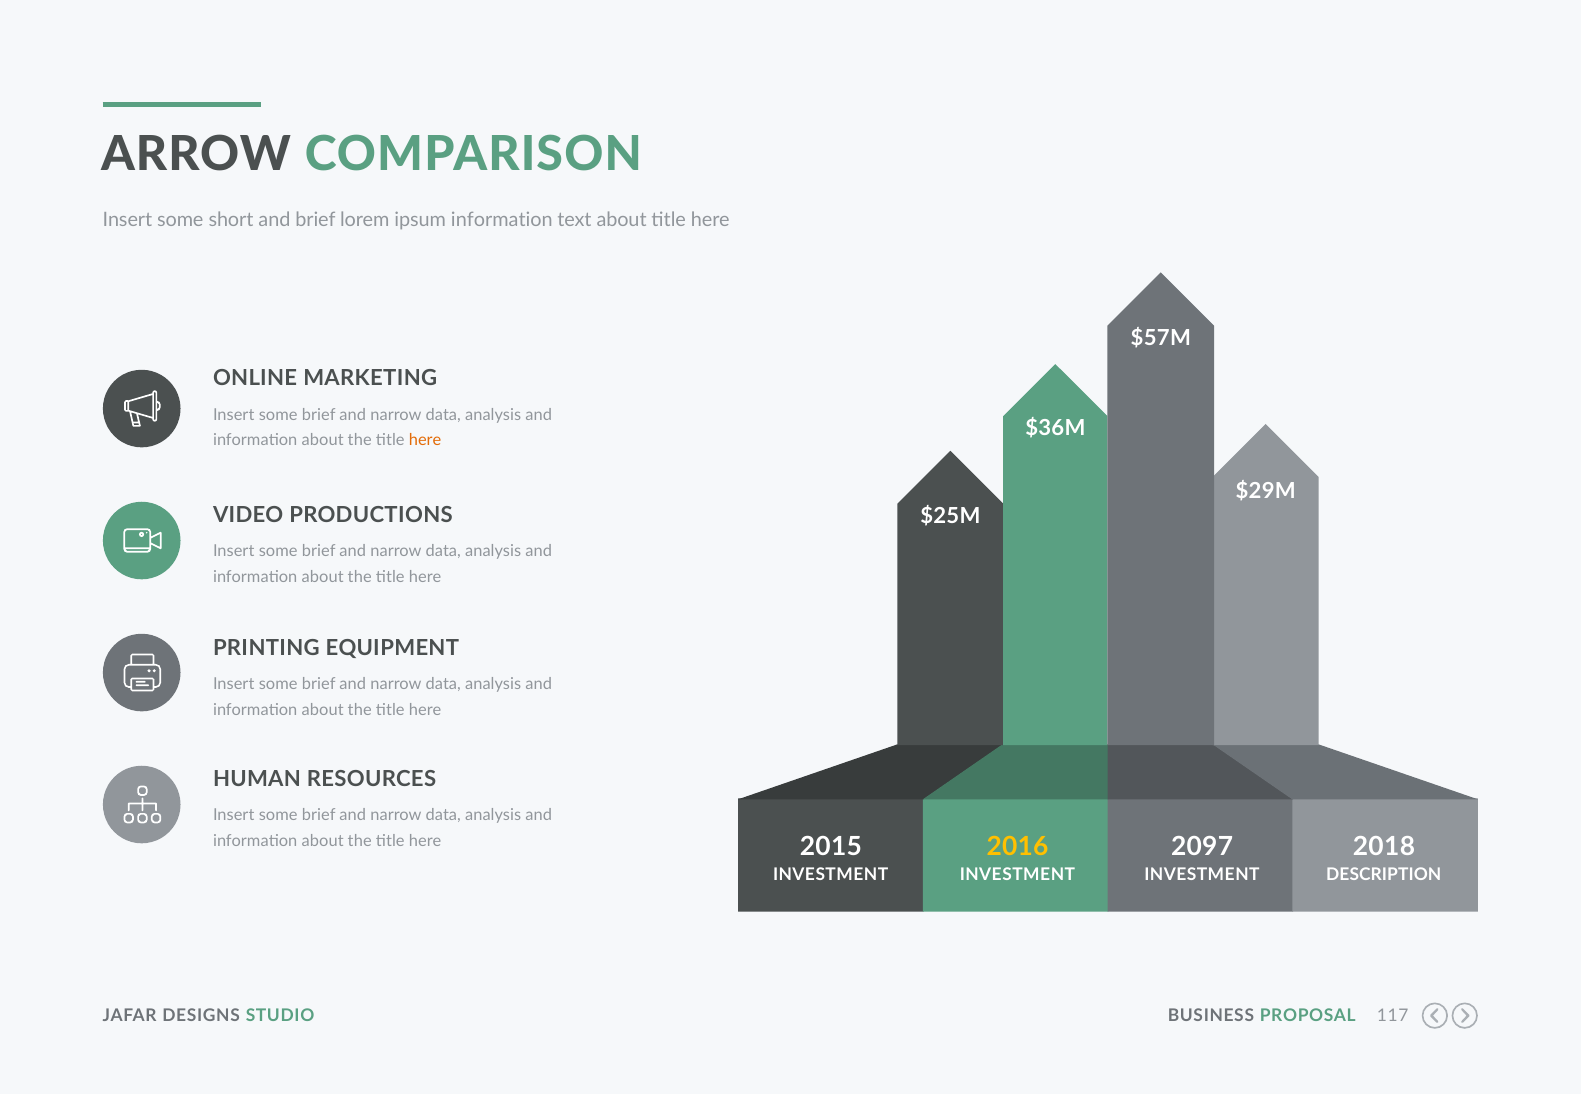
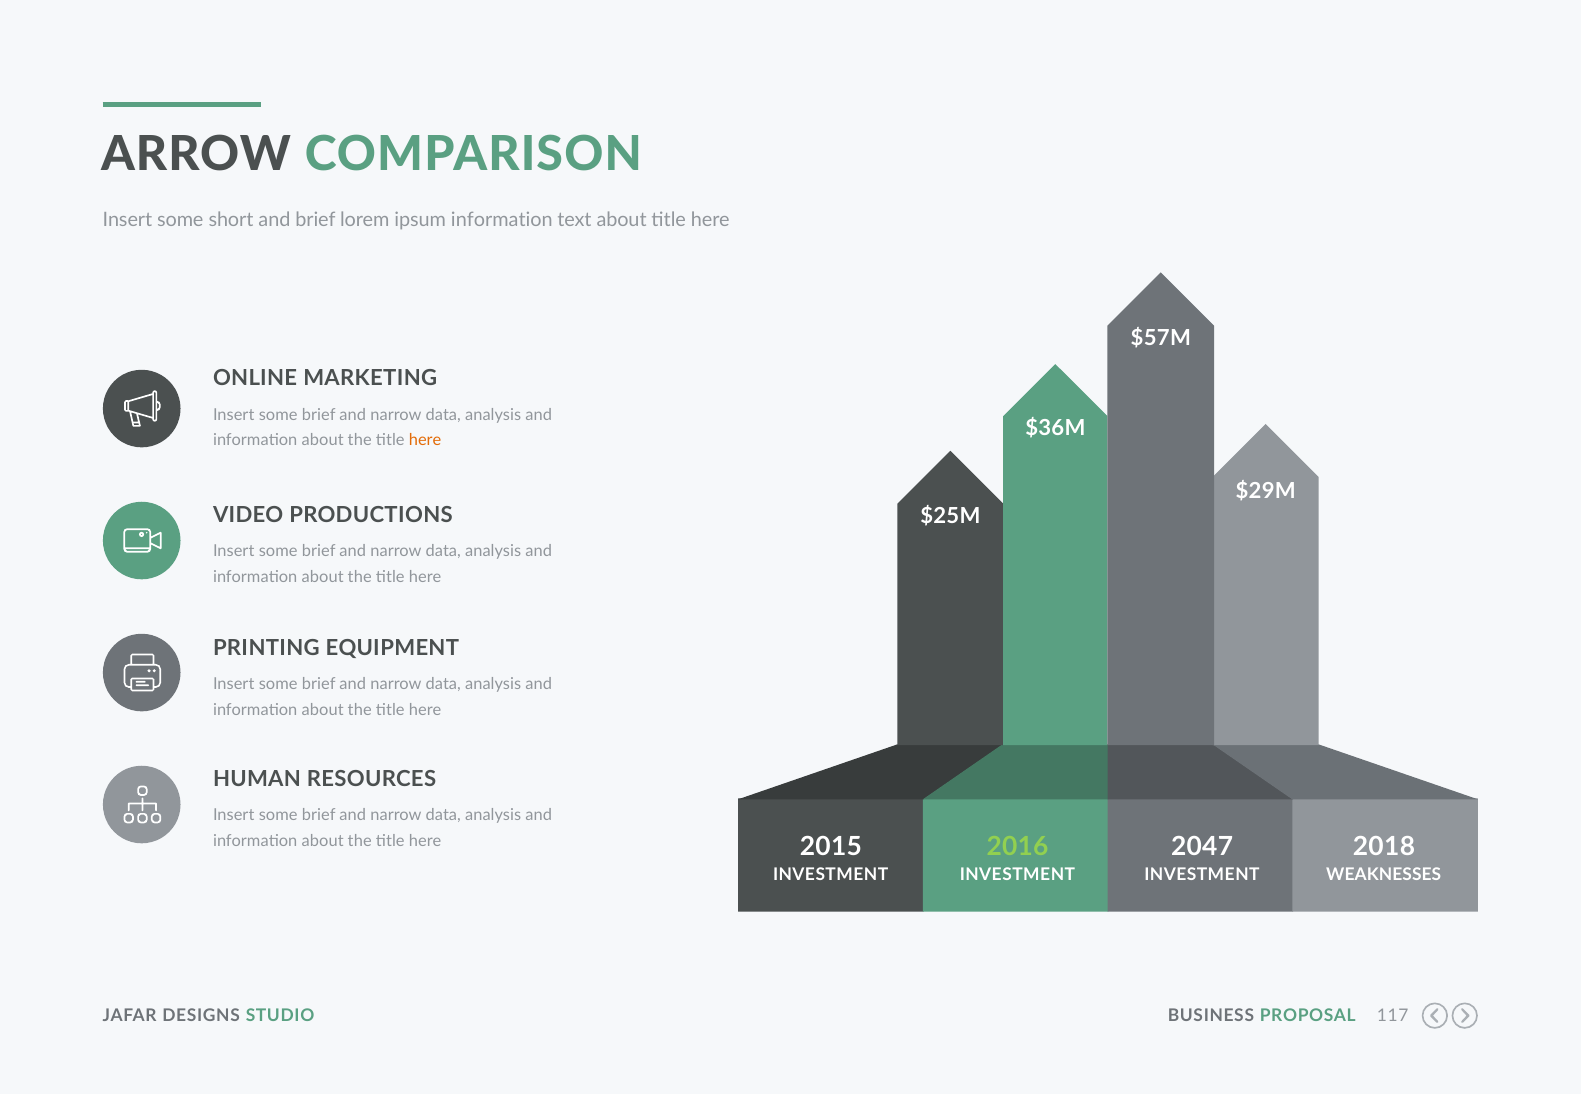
2016 colour: yellow -> light green
2097: 2097 -> 2047
DESCRIPTION: DESCRIPTION -> WEAKNESSES
